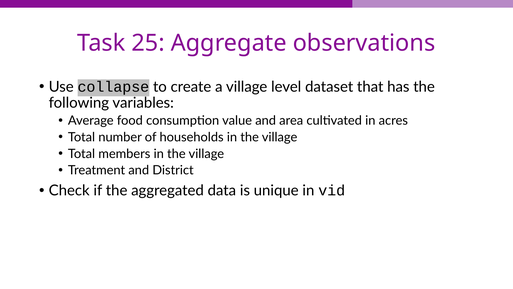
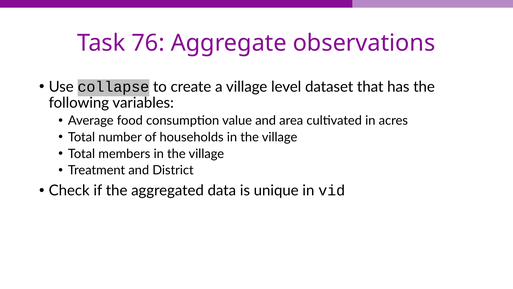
25: 25 -> 76
